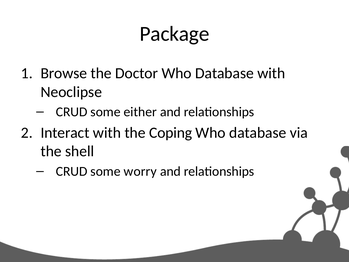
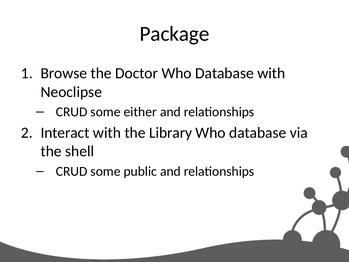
Coping: Coping -> Library
worry: worry -> public
